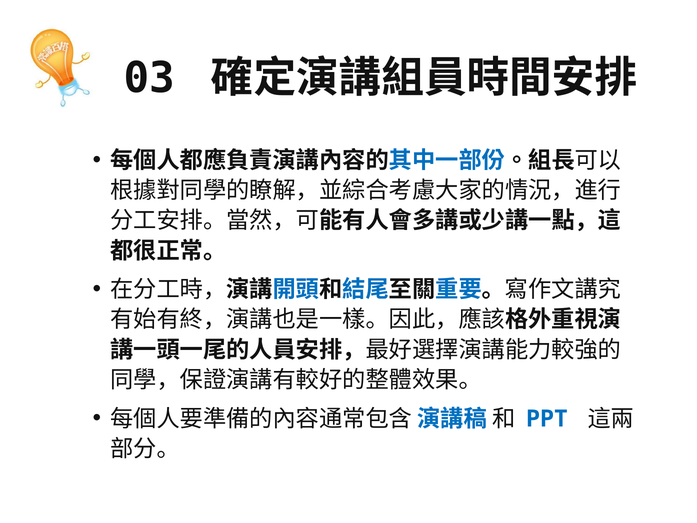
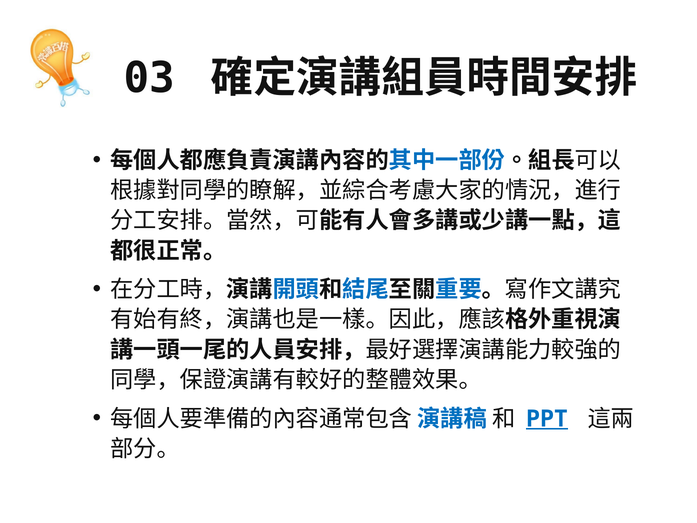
PPT underline: none -> present
